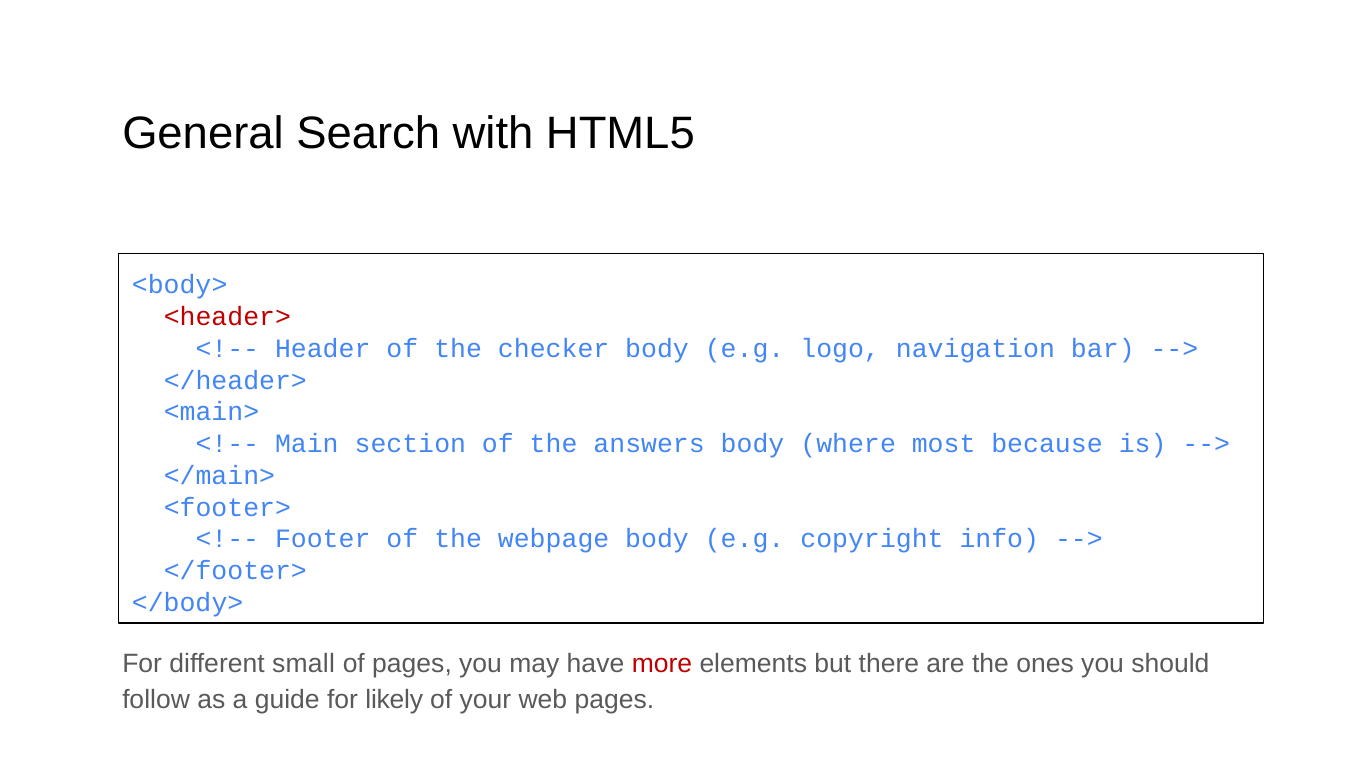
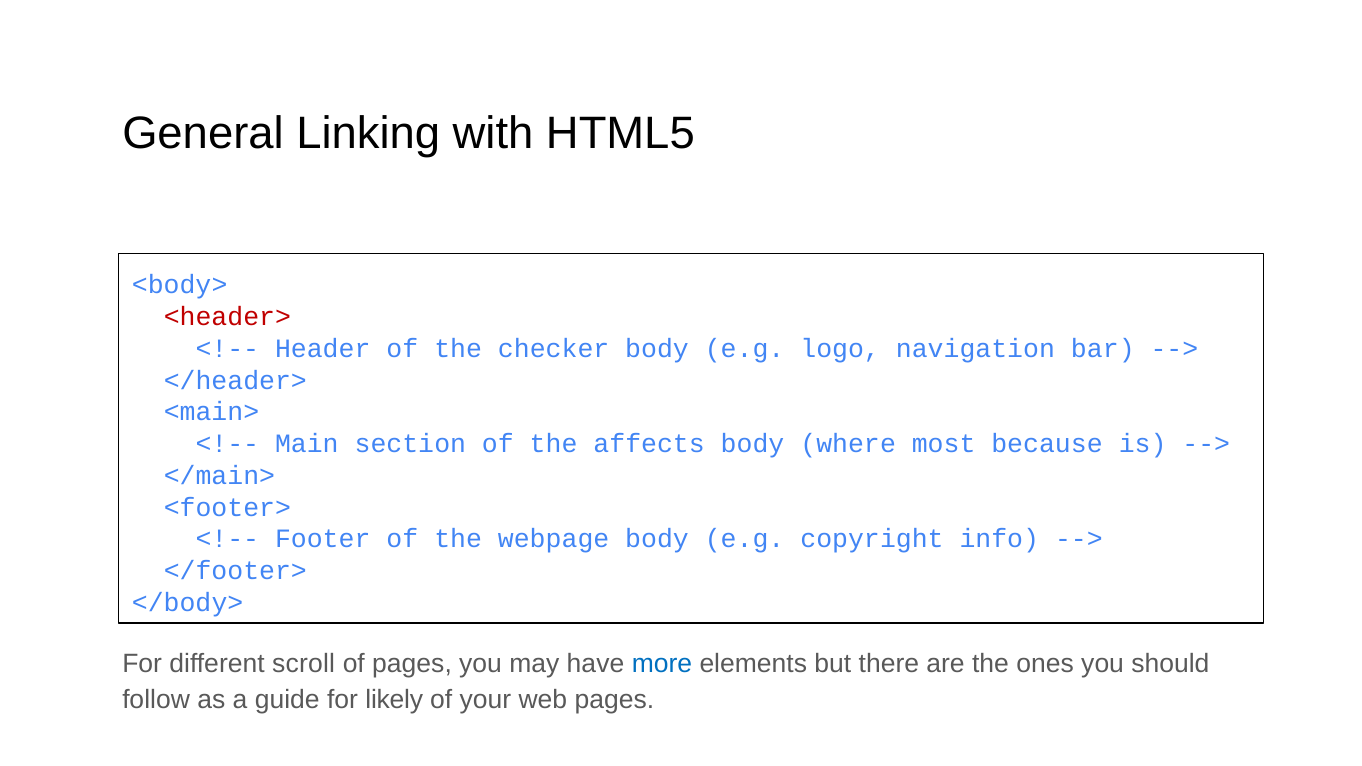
Search: Search -> Linking
answers: answers -> affects
small: small -> scroll
more colour: red -> blue
